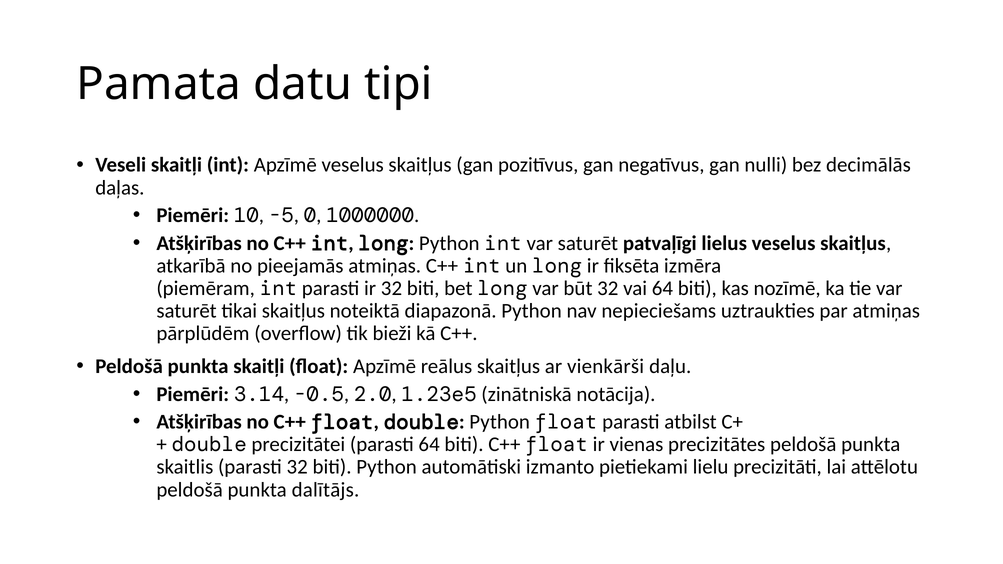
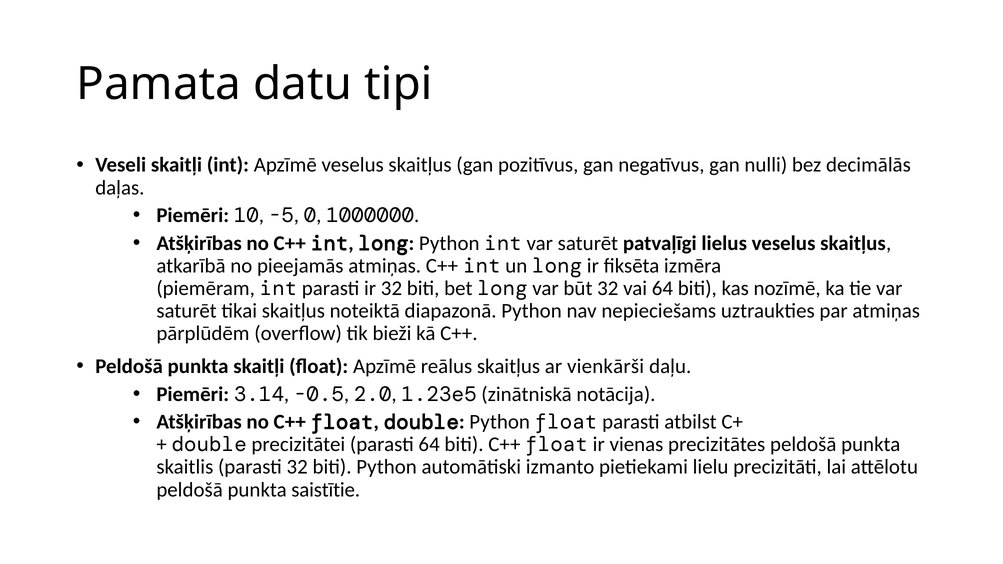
dalītājs: dalītājs -> saistītie
